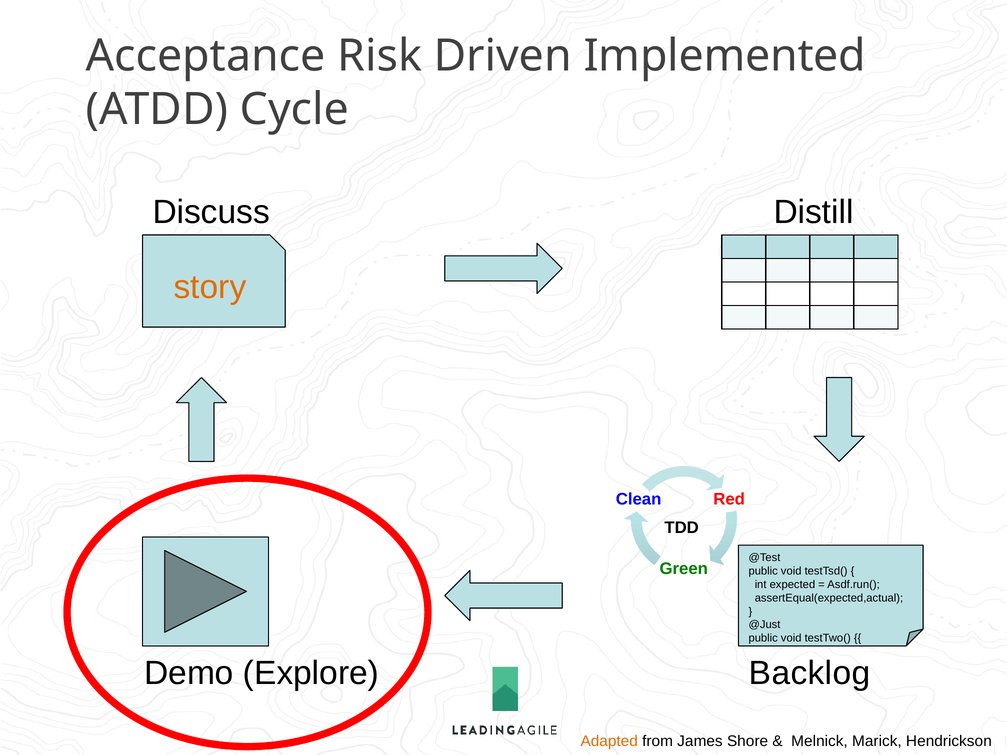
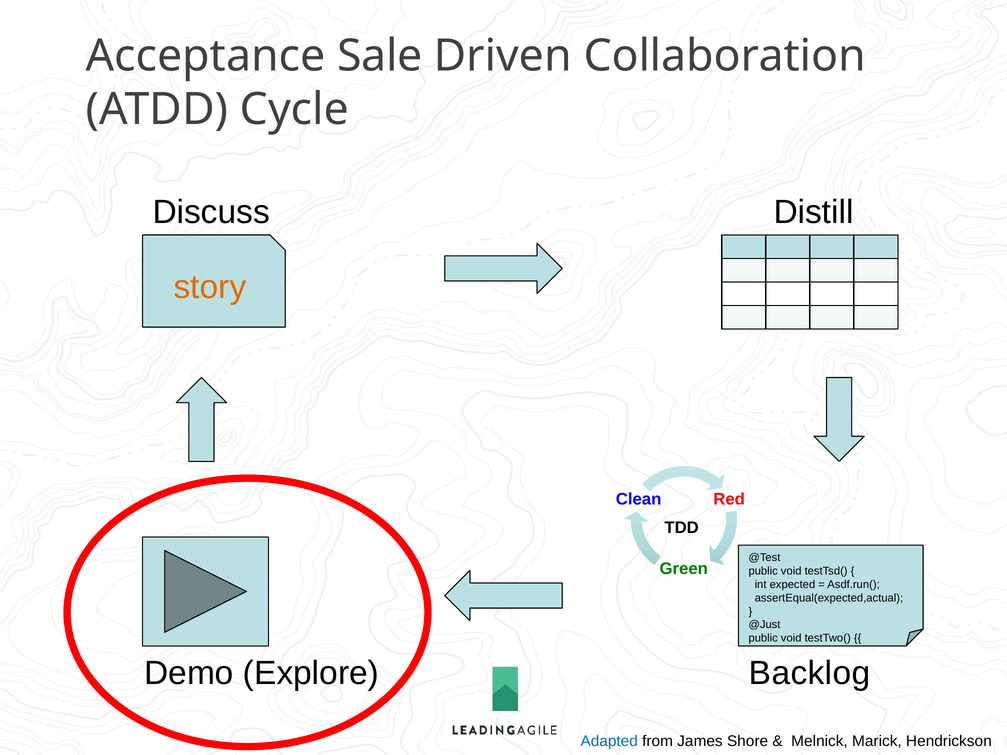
Risk: Risk -> Sale
Implemented: Implemented -> Collaboration
Adapted colour: orange -> blue
